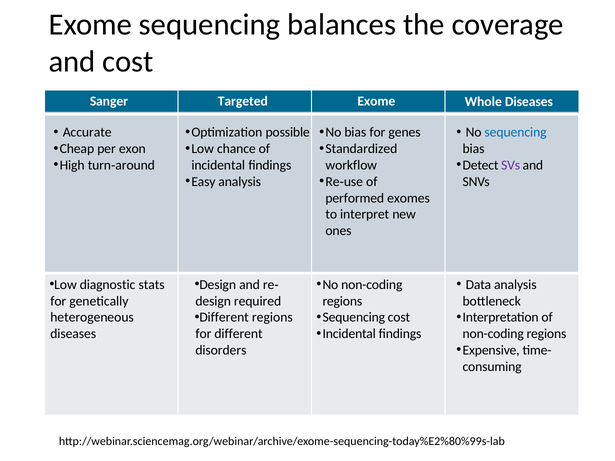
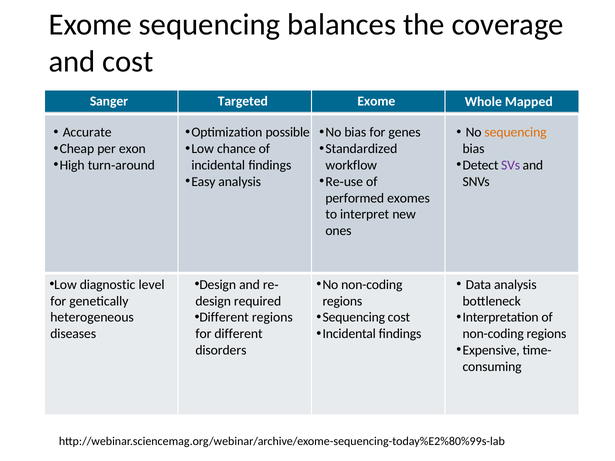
Whole Diseases: Diseases -> Mapped
sequencing at (516, 133) colour: blue -> orange
stats: stats -> level
